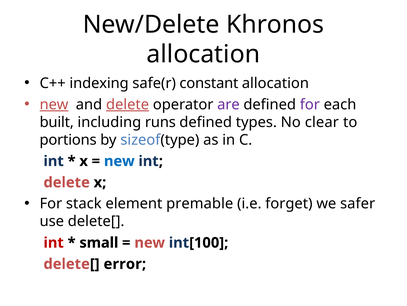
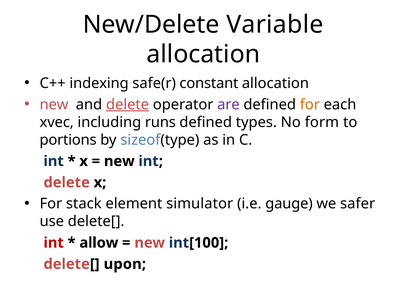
Khronos: Khronos -> Variable
new at (54, 104) underline: present -> none
for at (310, 104) colour: purple -> orange
built: built -> xvec
clear: clear -> form
new at (119, 161) colour: blue -> black
premable: premable -> simulator
forget: forget -> gauge
small: small -> allow
error: error -> upon
